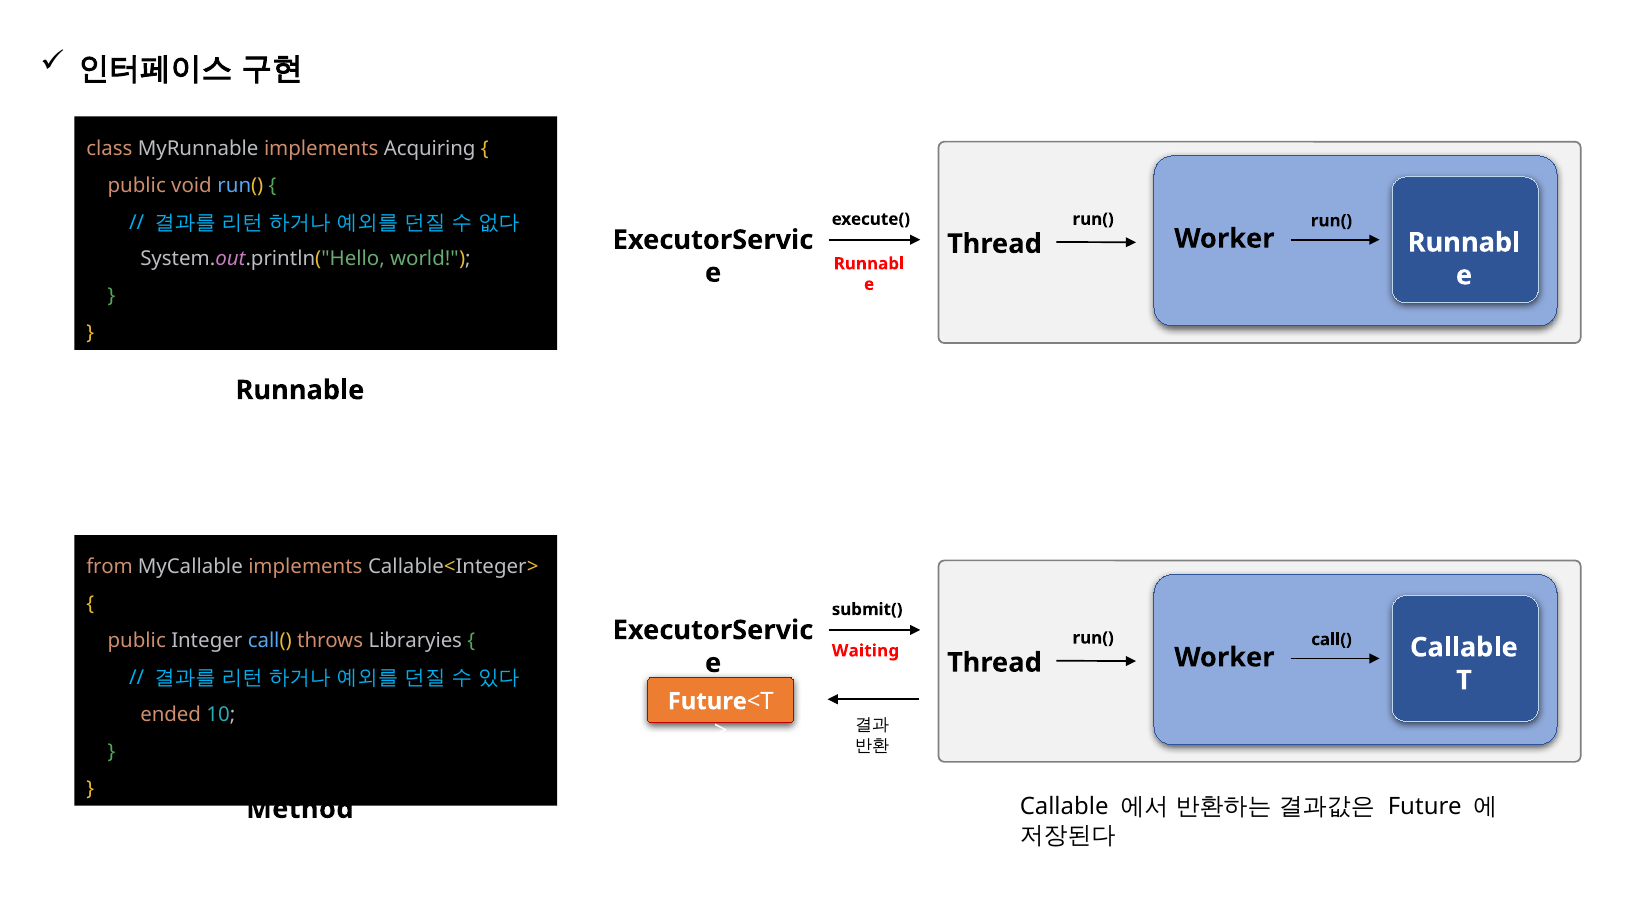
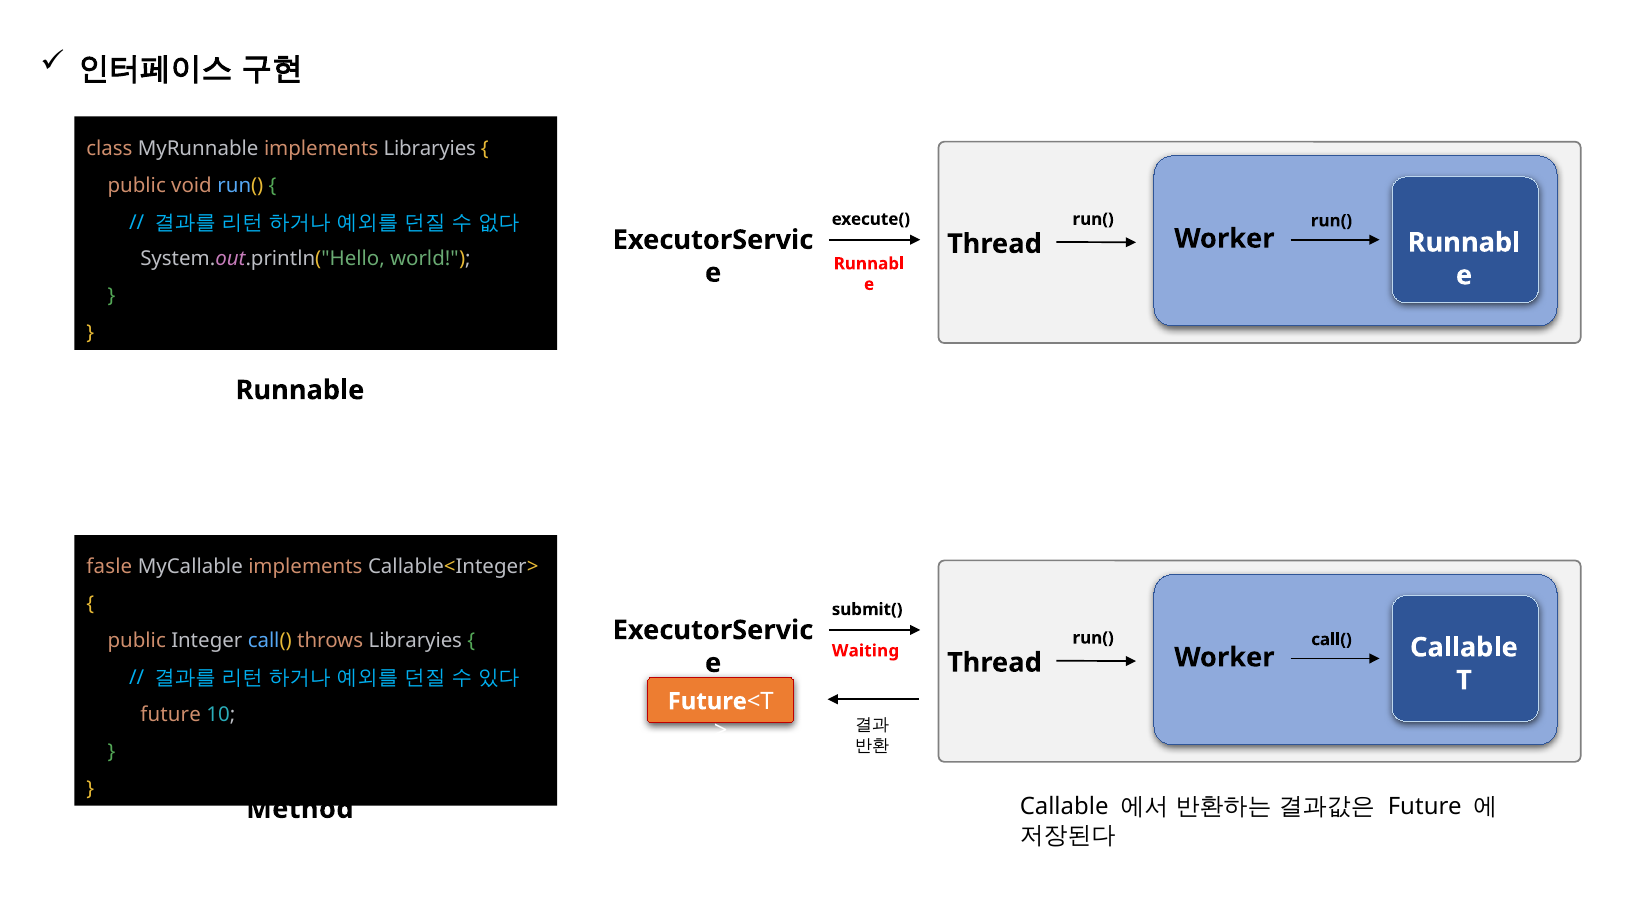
implements Acquiring: Acquiring -> Libraryies
from: from -> fasle
ended at (171, 715): ended -> future
